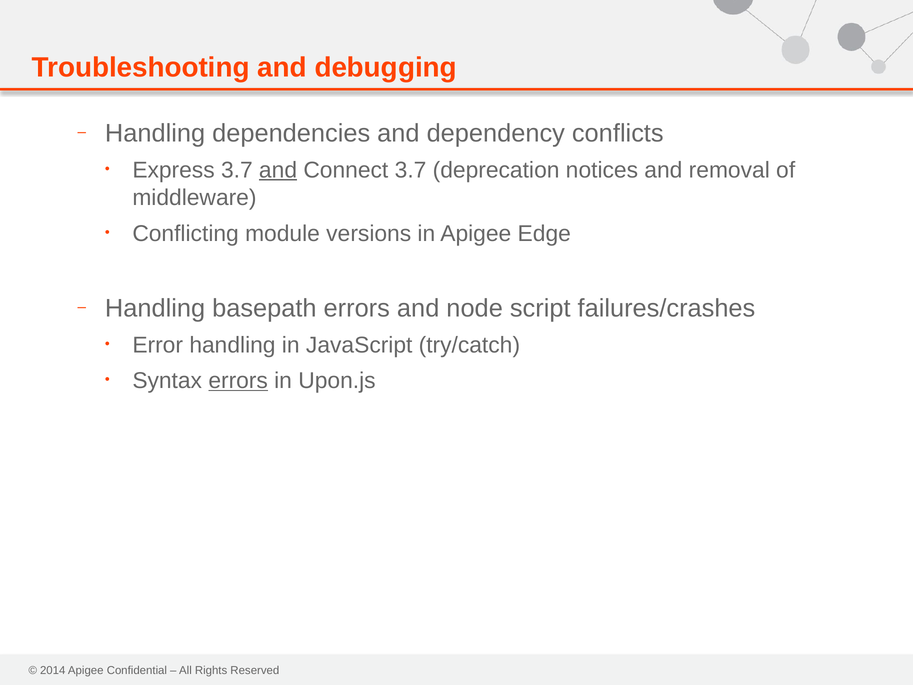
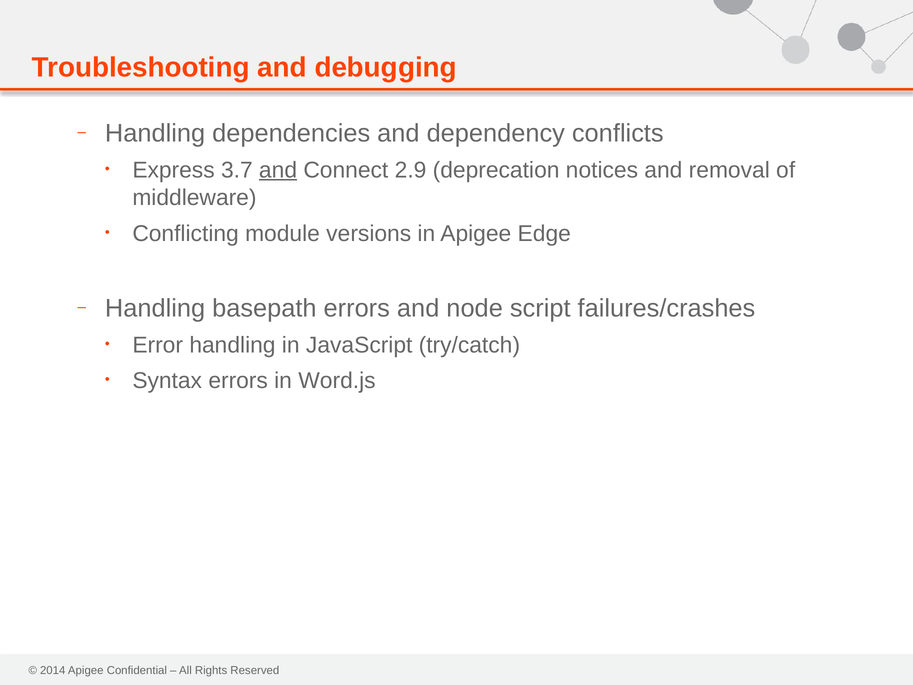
Connect 3.7: 3.7 -> 2.9
errors at (238, 380) underline: present -> none
Upon.js: Upon.js -> Word.js
